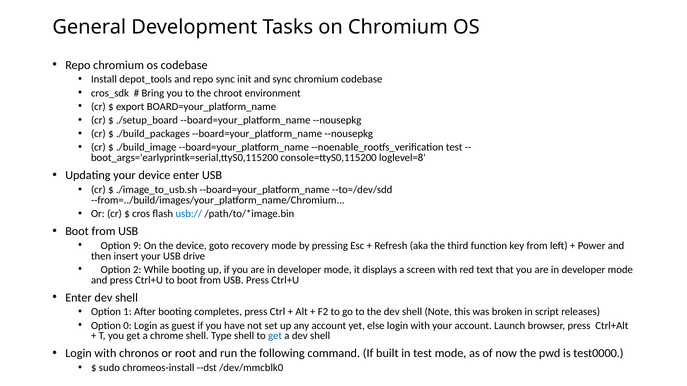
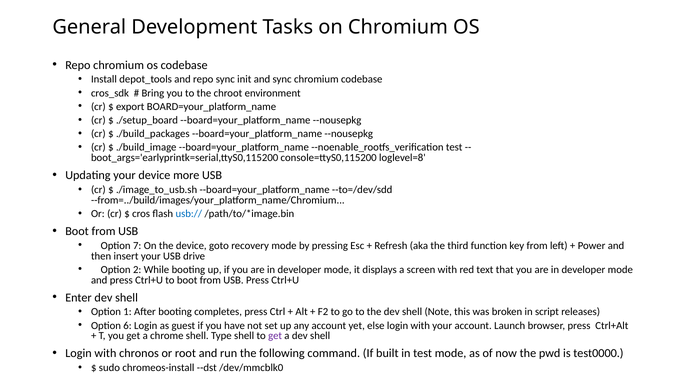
device enter: enter -> more
9: 9 -> 7
0: 0 -> 6
get at (275, 336) colour: blue -> purple
